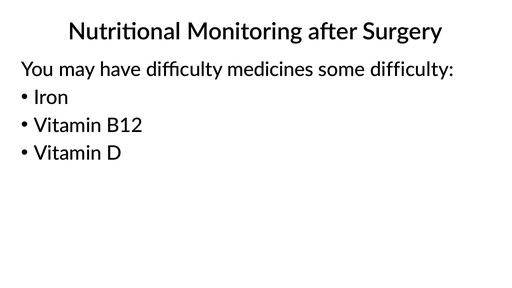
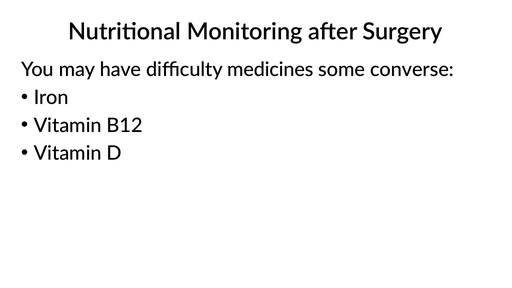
some difficulty: difficulty -> converse
